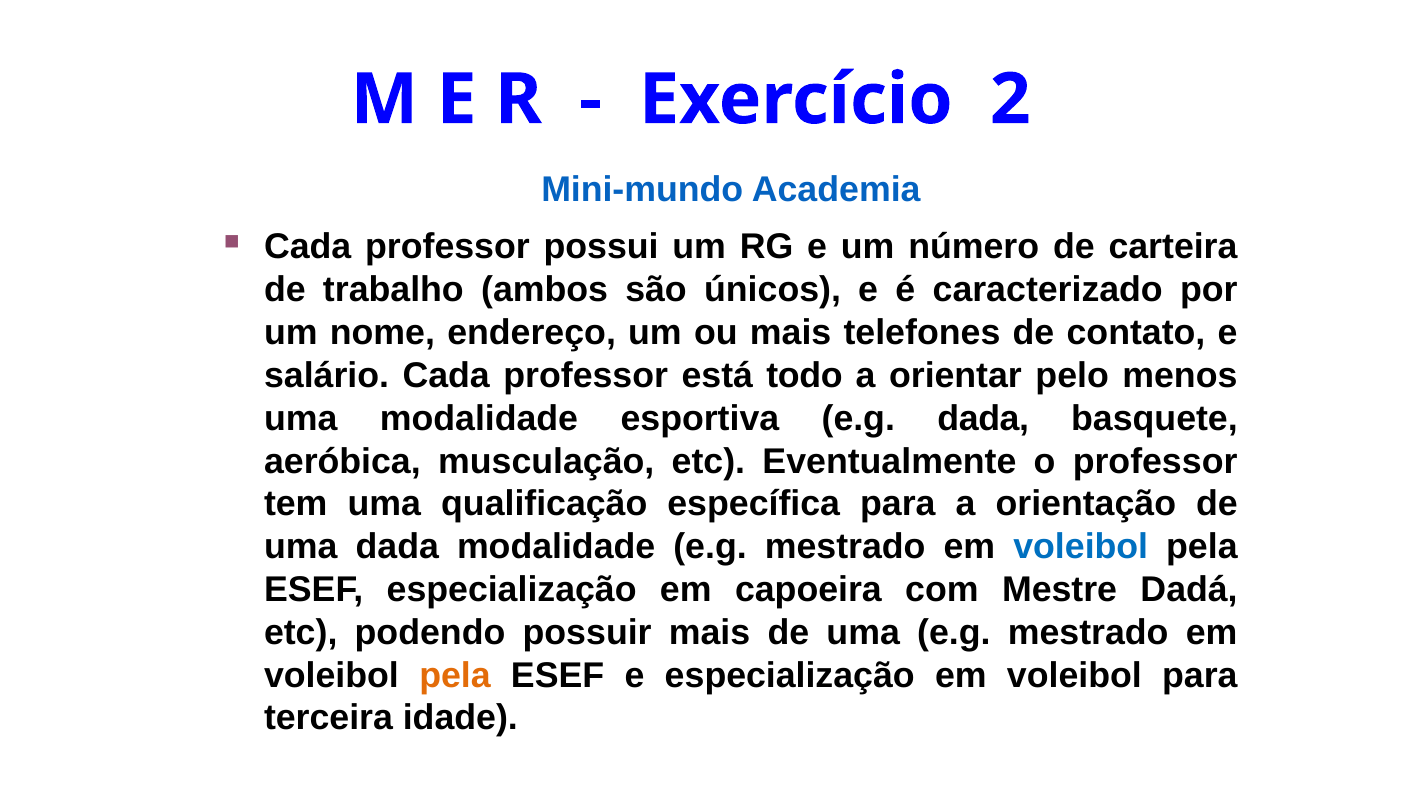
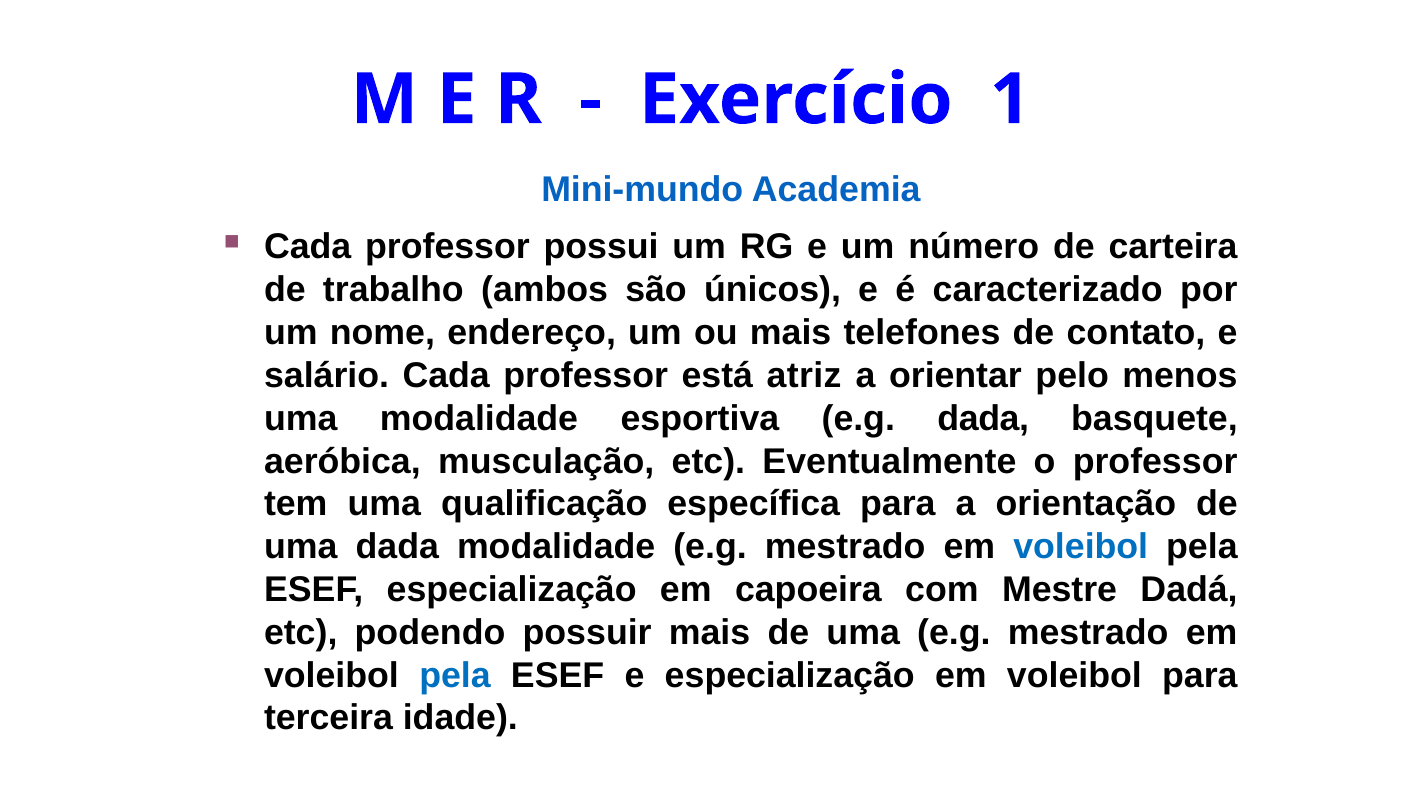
2: 2 -> 1
todo: todo -> atriz
pela at (455, 676) colour: orange -> blue
